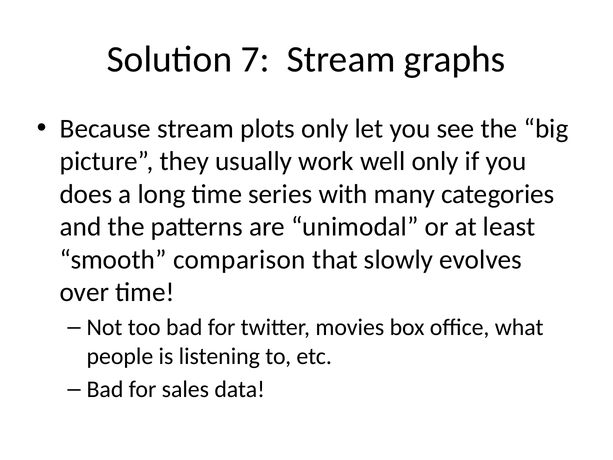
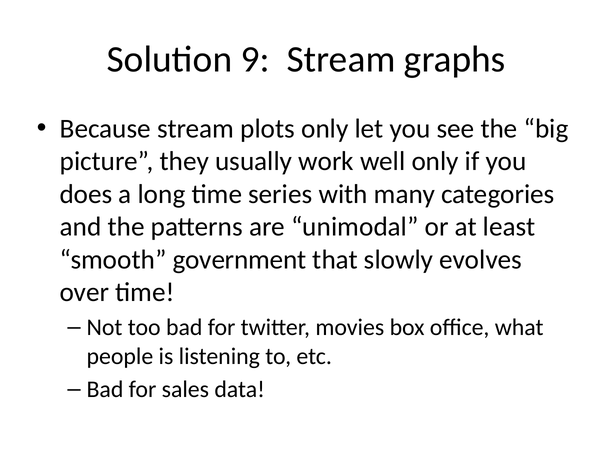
7: 7 -> 9
comparison: comparison -> government
